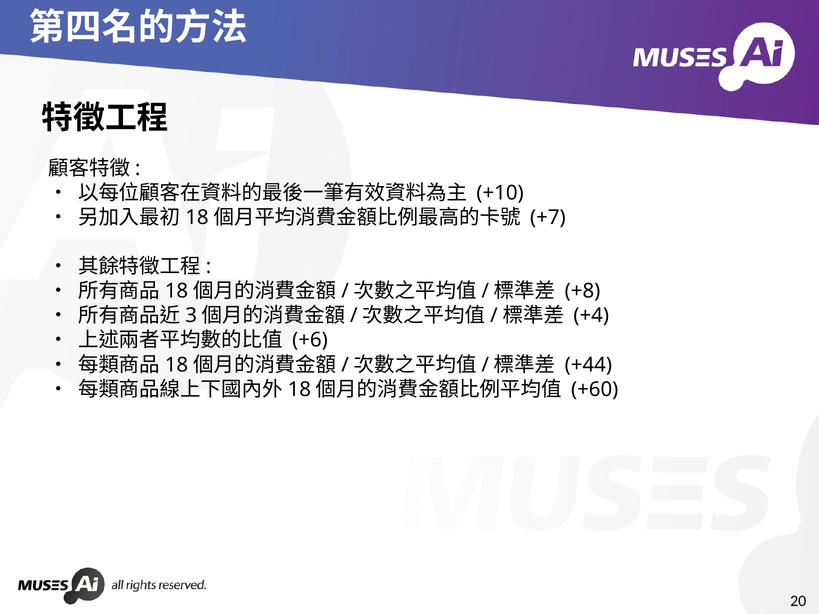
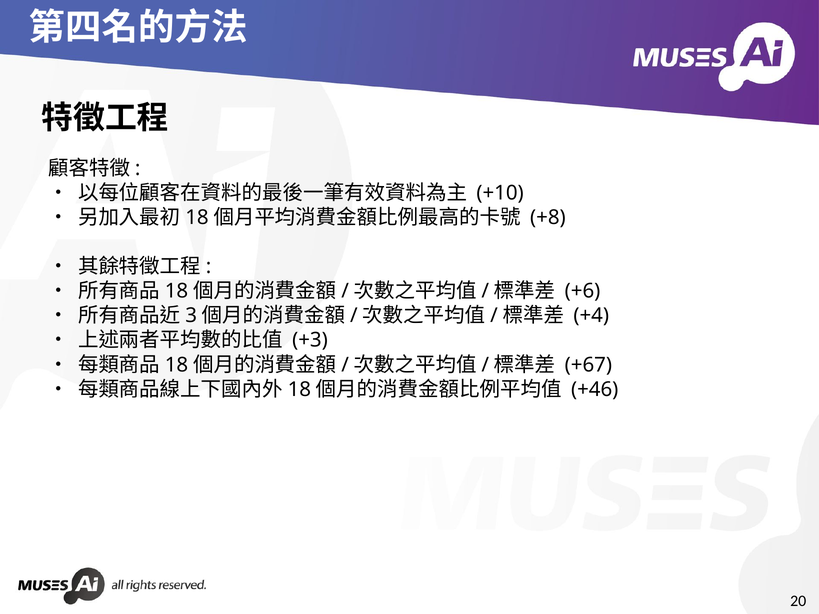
+7: +7 -> +8
+8: +8 -> +6
+6: +6 -> +3
+44: +44 -> +67
+60: +60 -> +46
